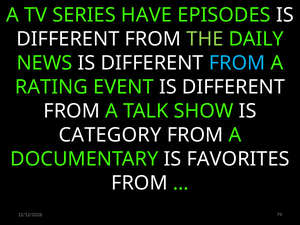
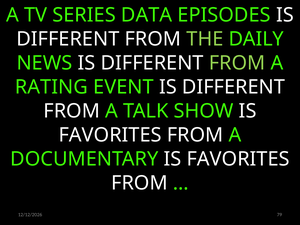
HAVE: HAVE -> DATA
FROM at (237, 63) colour: light blue -> light green
CATEGORY at (110, 135): CATEGORY -> FAVORITES
